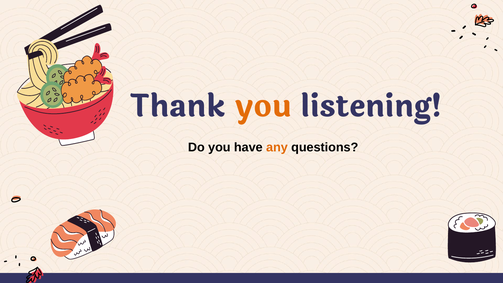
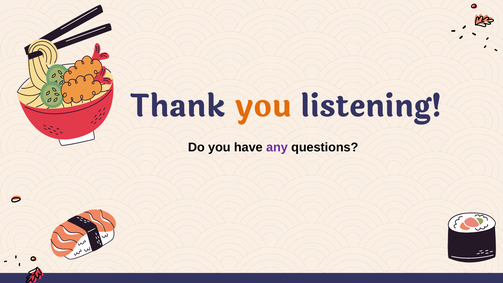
any colour: orange -> purple
